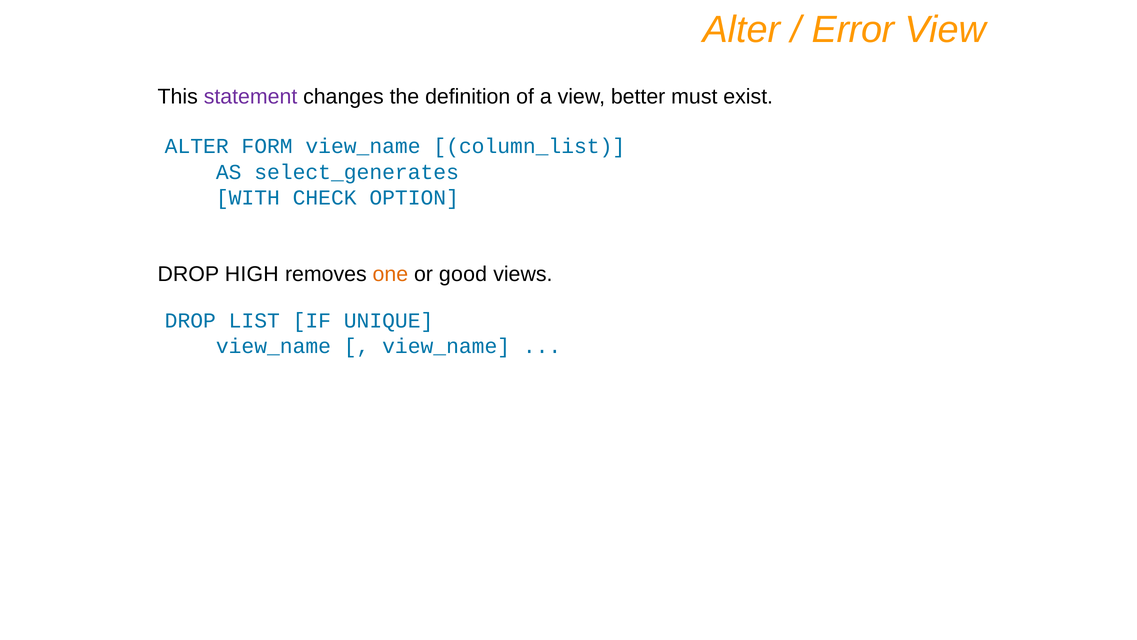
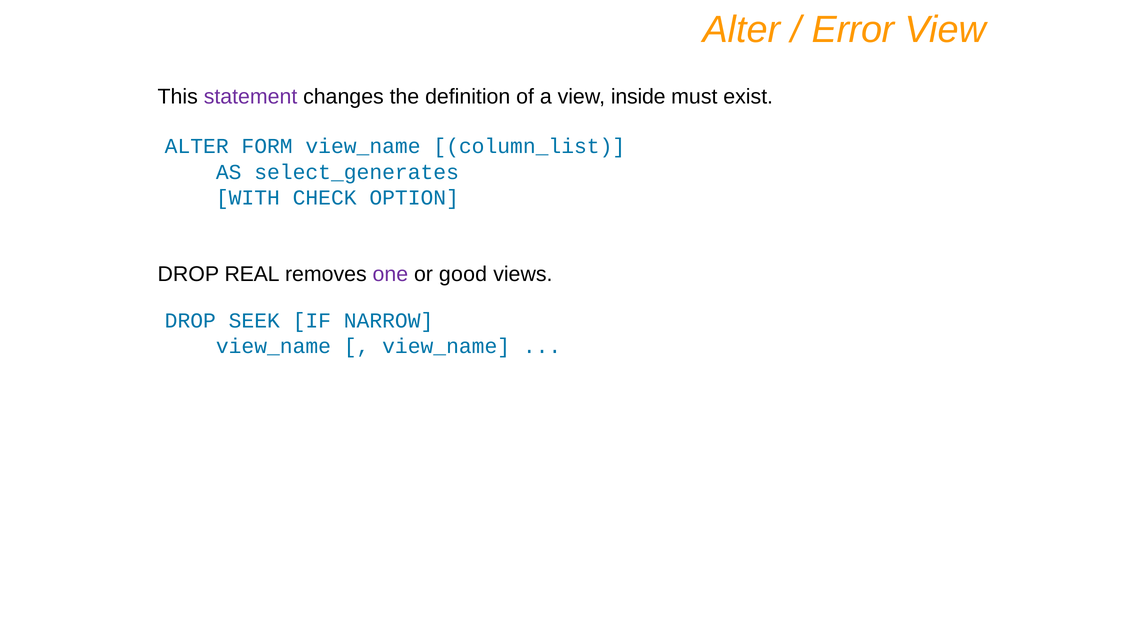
better: better -> inside
HIGH: HIGH -> REAL
one colour: orange -> purple
LIST: LIST -> SEEK
UNIQUE: UNIQUE -> NARROW
